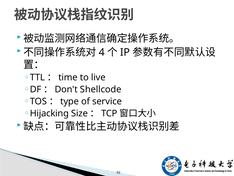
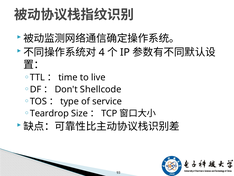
Hijacking: Hijacking -> Teardrop
